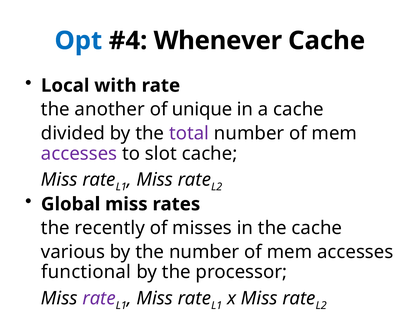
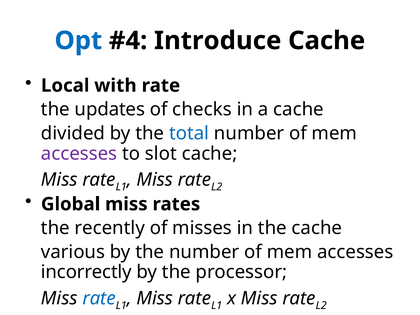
Whenever: Whenever -> Introduce
another: another -> updates
unique: unique -> checks
total colour: purple -> blue
functional: functional -> incorrectly
rate at (99, 298) colour: purple -> blue
